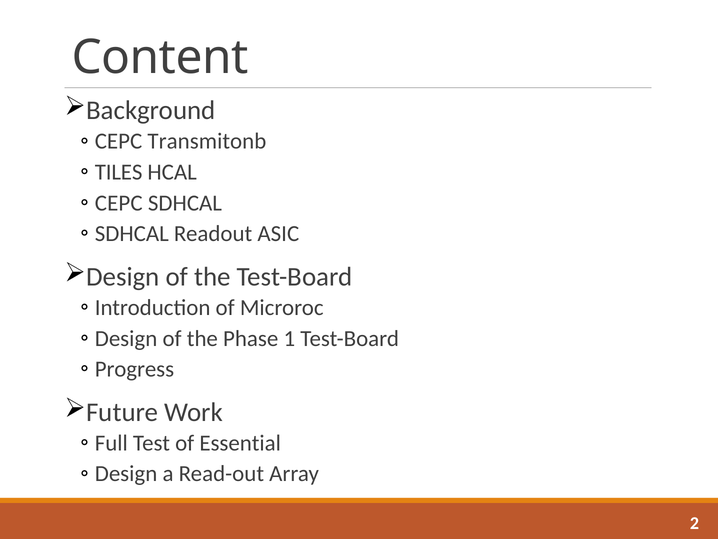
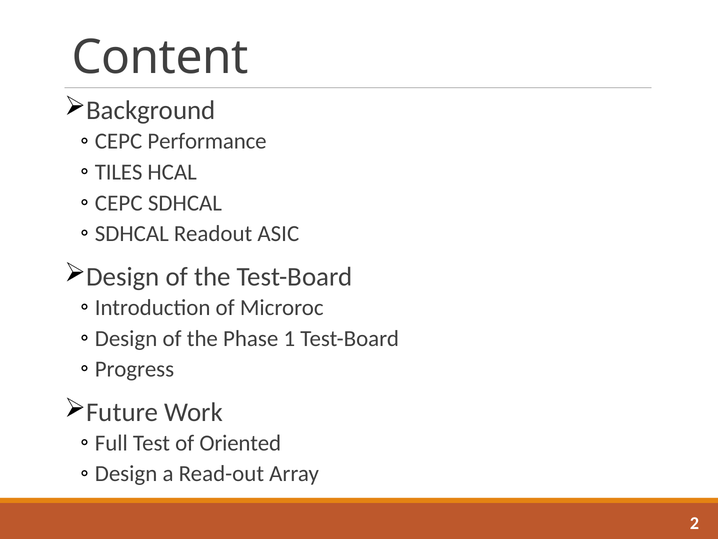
Transmitonb: Transmitonb -> Performance
Essential: Essential -> Oriented
